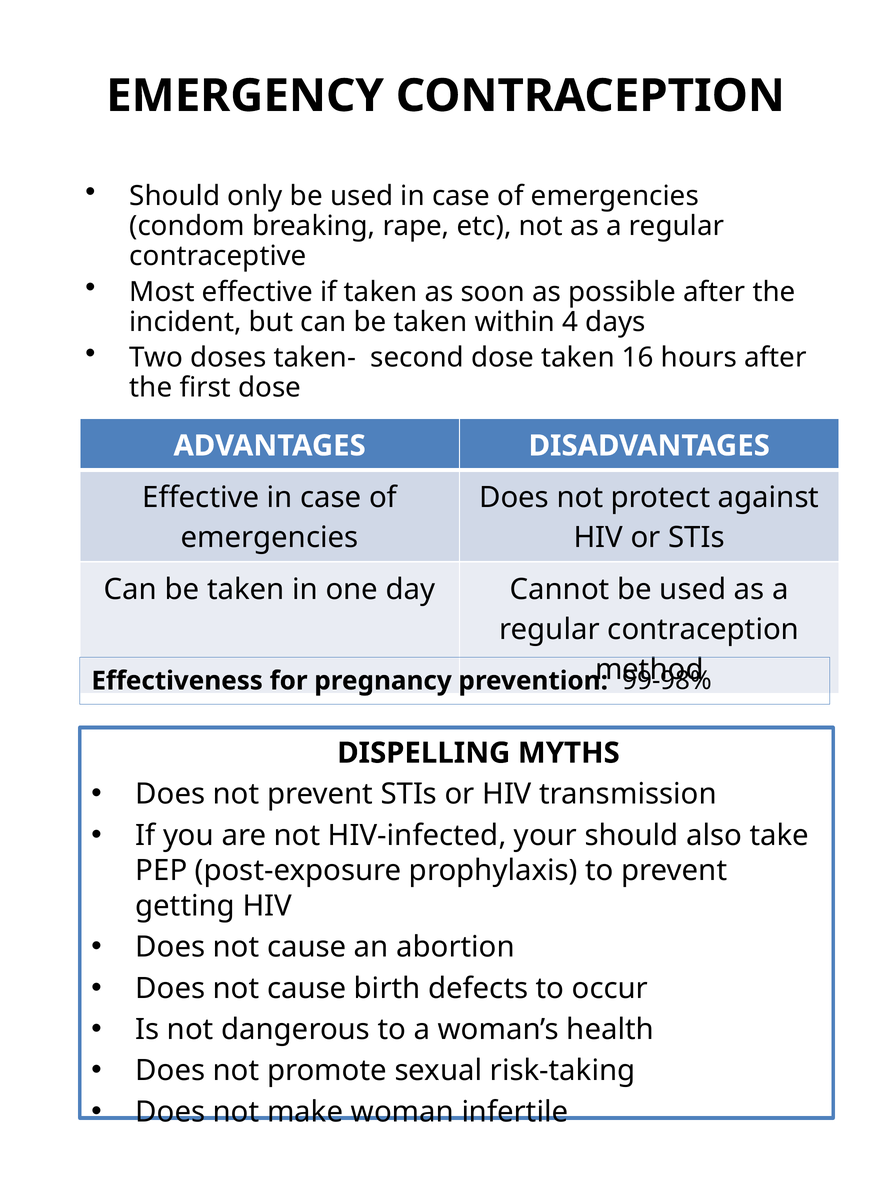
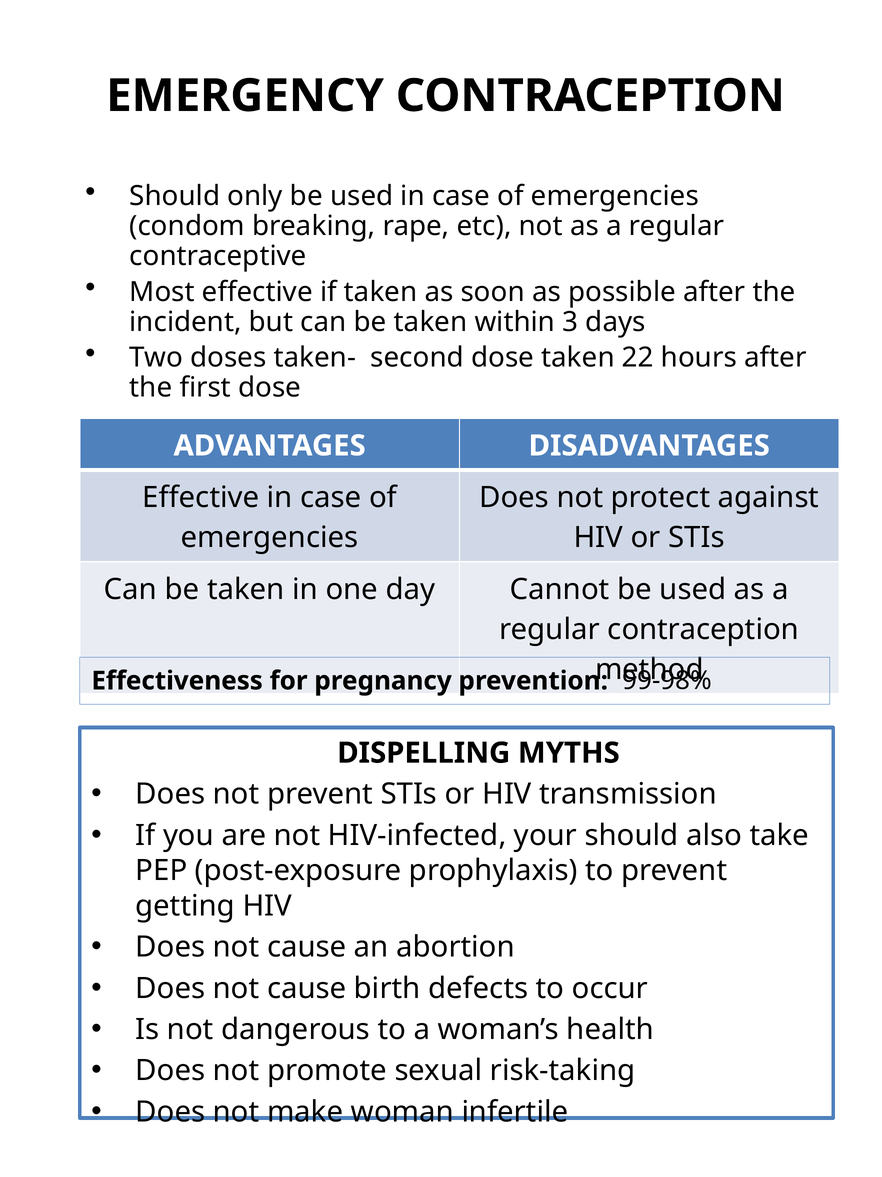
4: 4 -> 3
16: 16 -> 22
